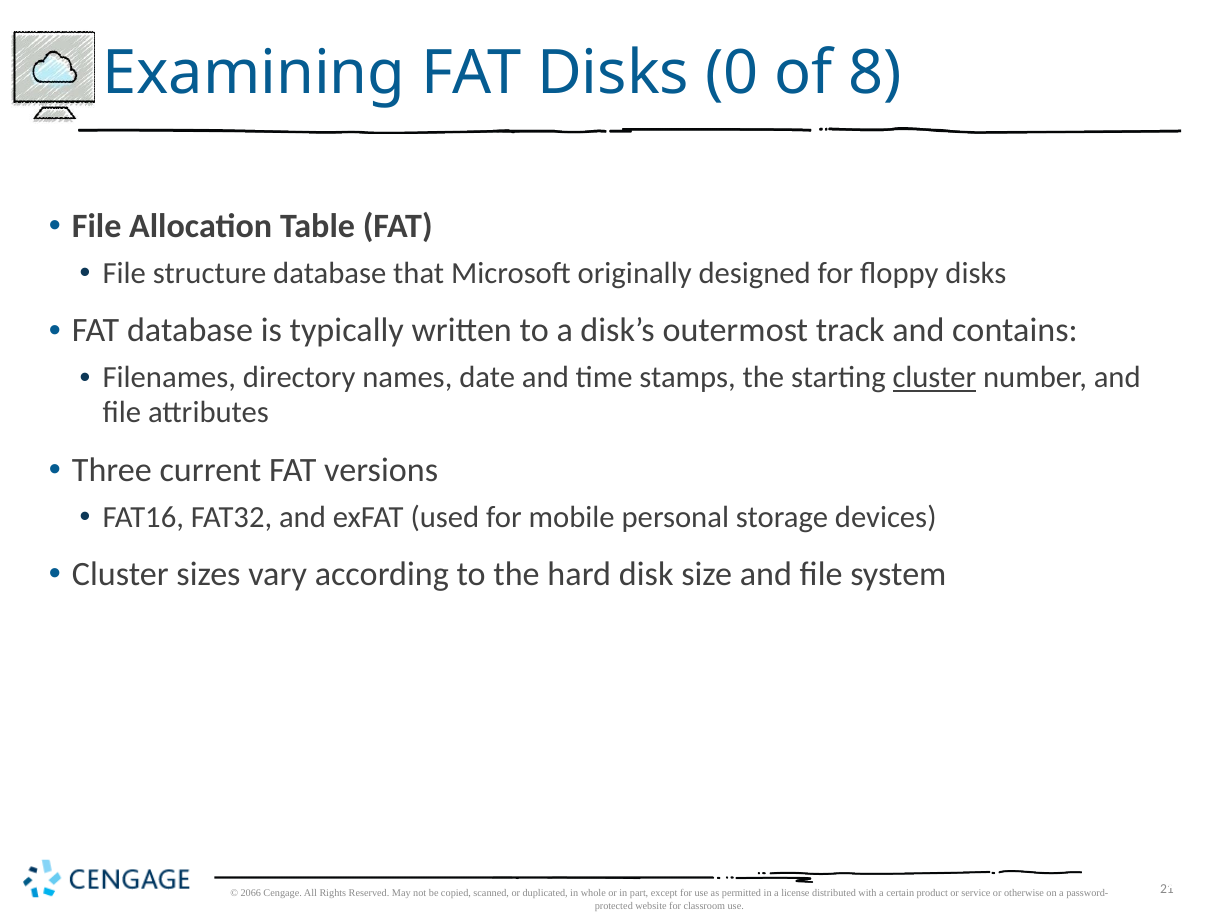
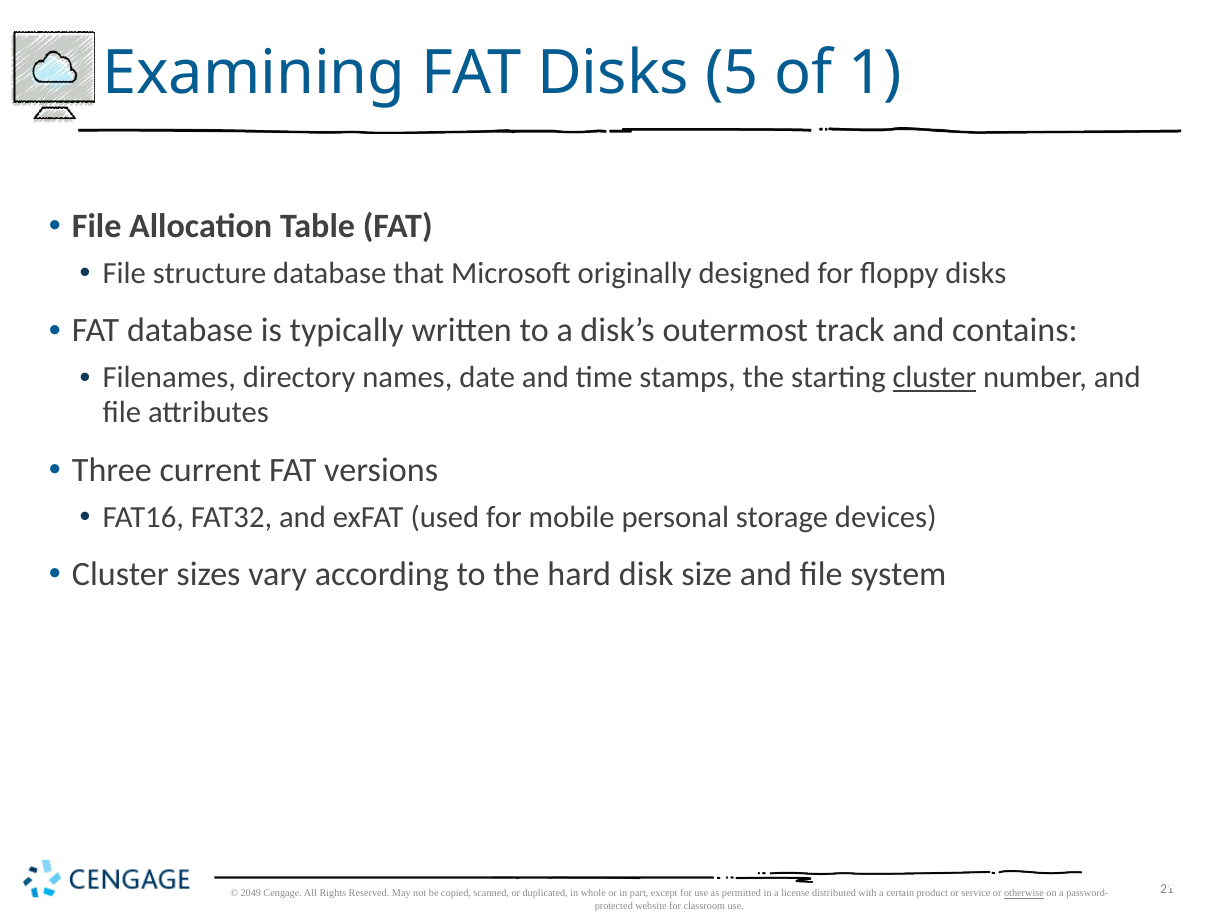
0: 0 -> 5
8: 8 -> 1
2066: 2066 -> 2049
otherwise underline: none -> present
